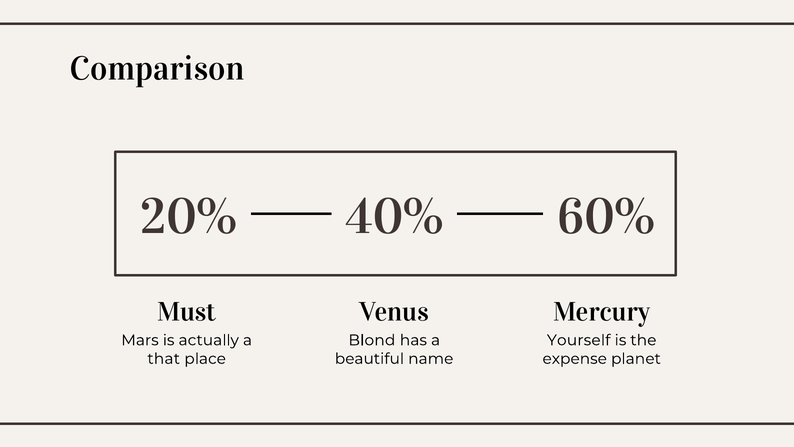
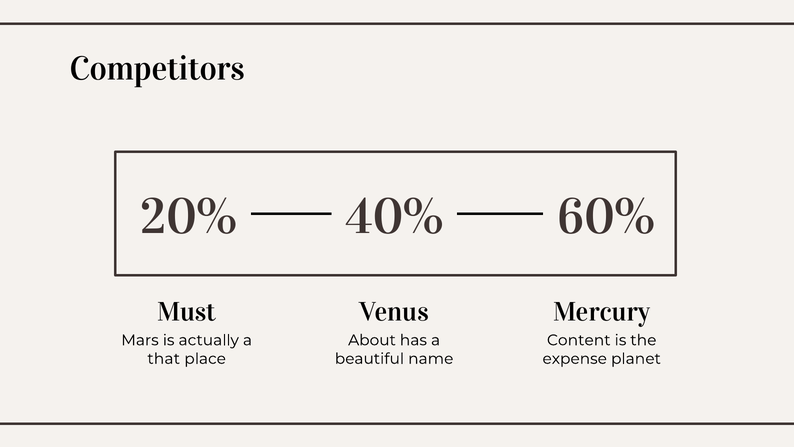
Comparison: Comparison -> Competitors
Blond: Blond -> About
Yourself: Yourself -> Content
